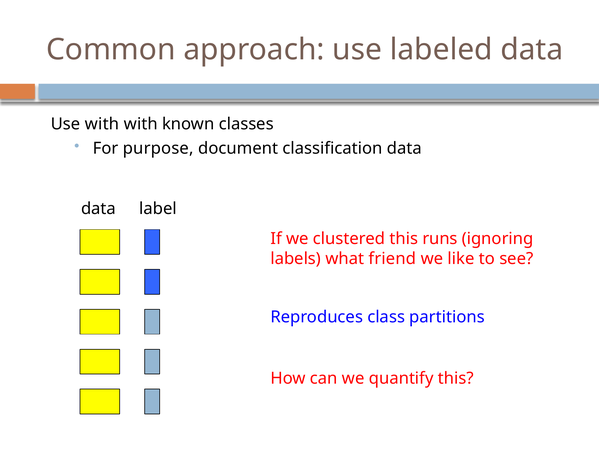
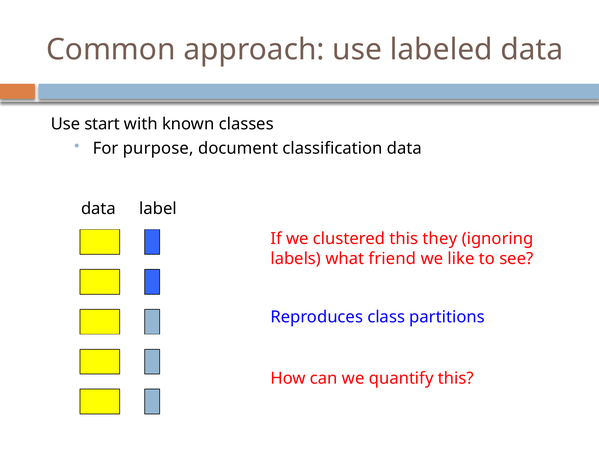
Use with: with -> start
runs: runs -> they
